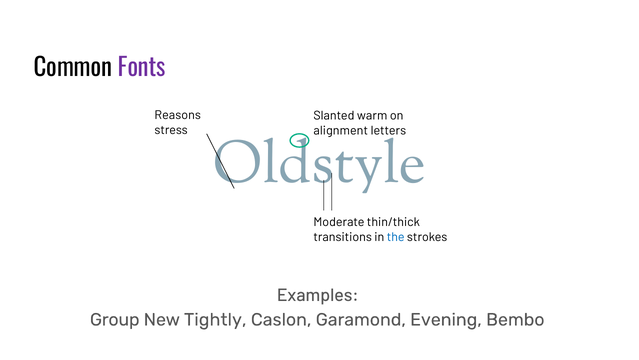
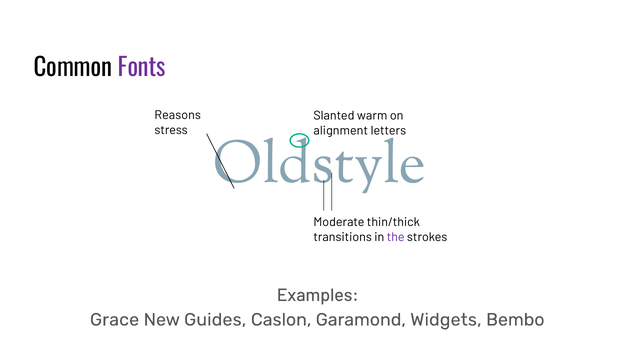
the colour: blue -> purple
Group: Group -> Grace
Tightly: Tightly -> Guides
Evening: Evening -> Widgets
